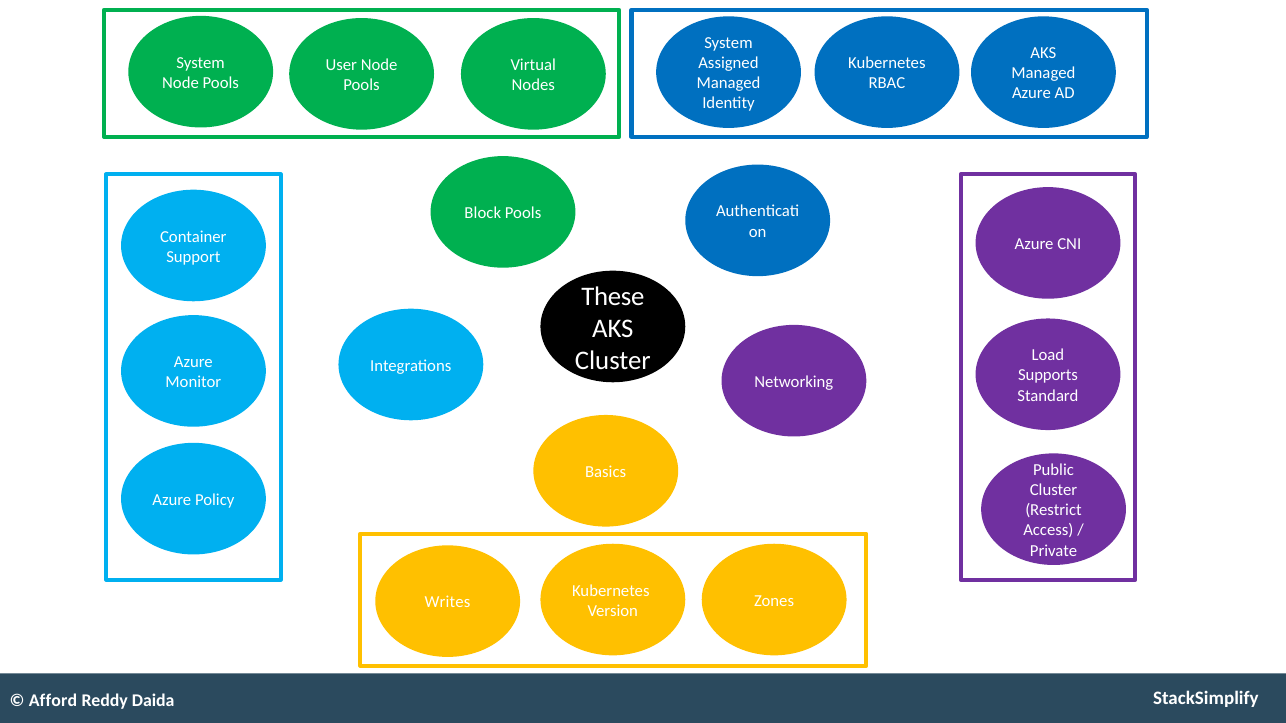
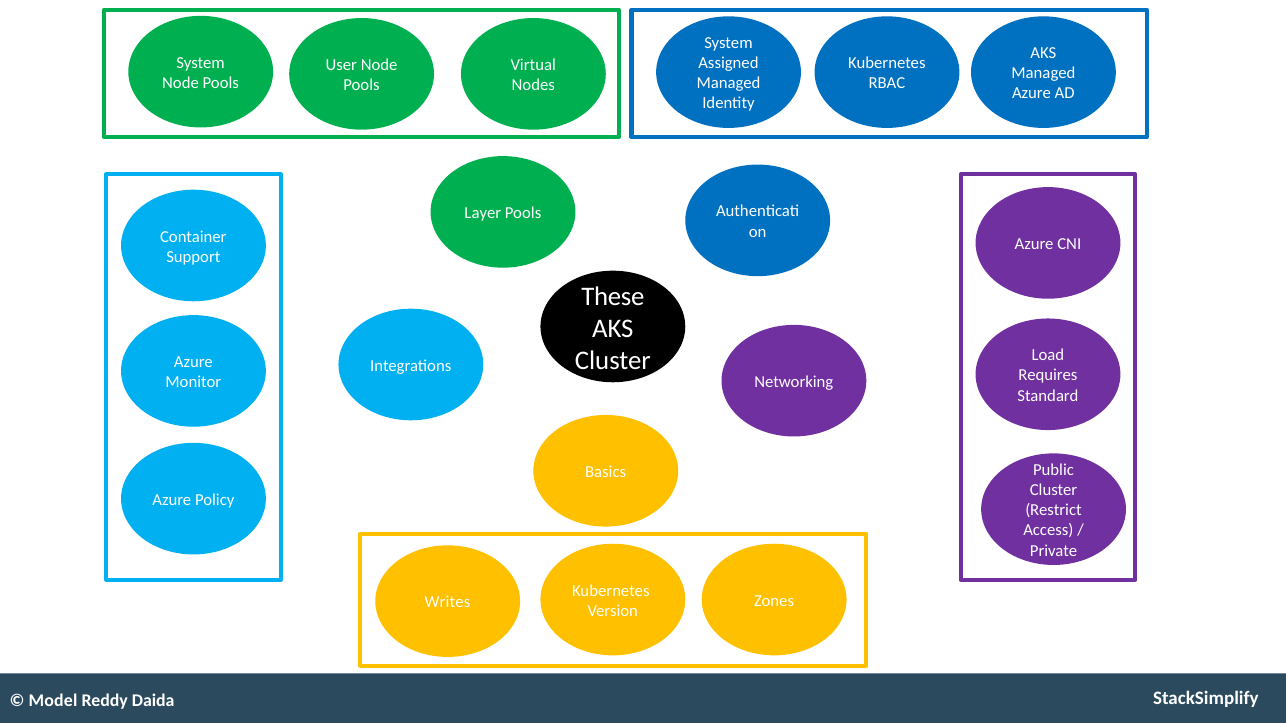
Block: Block -> Layer
Supports: Supports -> Requires
Afford: Afford -> Model
